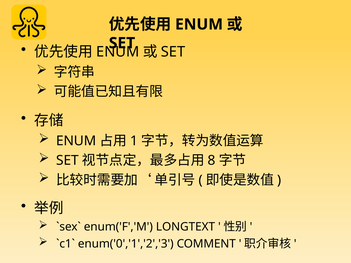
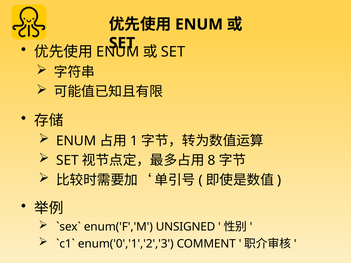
LONGTEXT: LONGTEXT -> UNSIGNED
